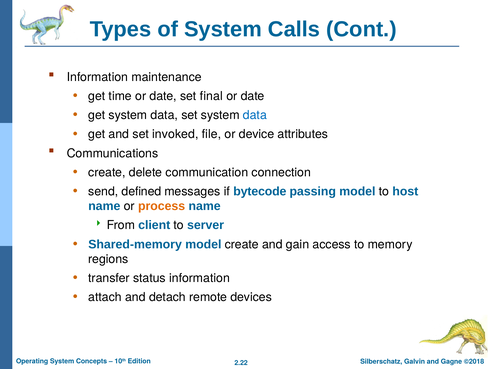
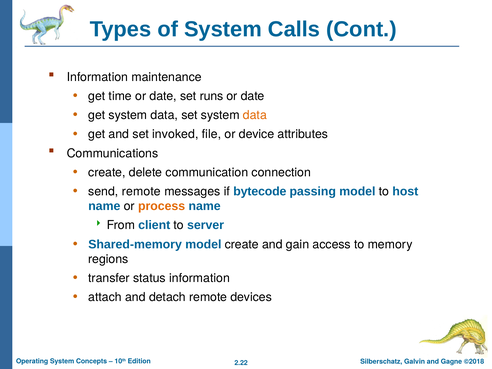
final: final -> runs
data at (255, 115) colour: blue -> orange
send defined: defined -> remote
